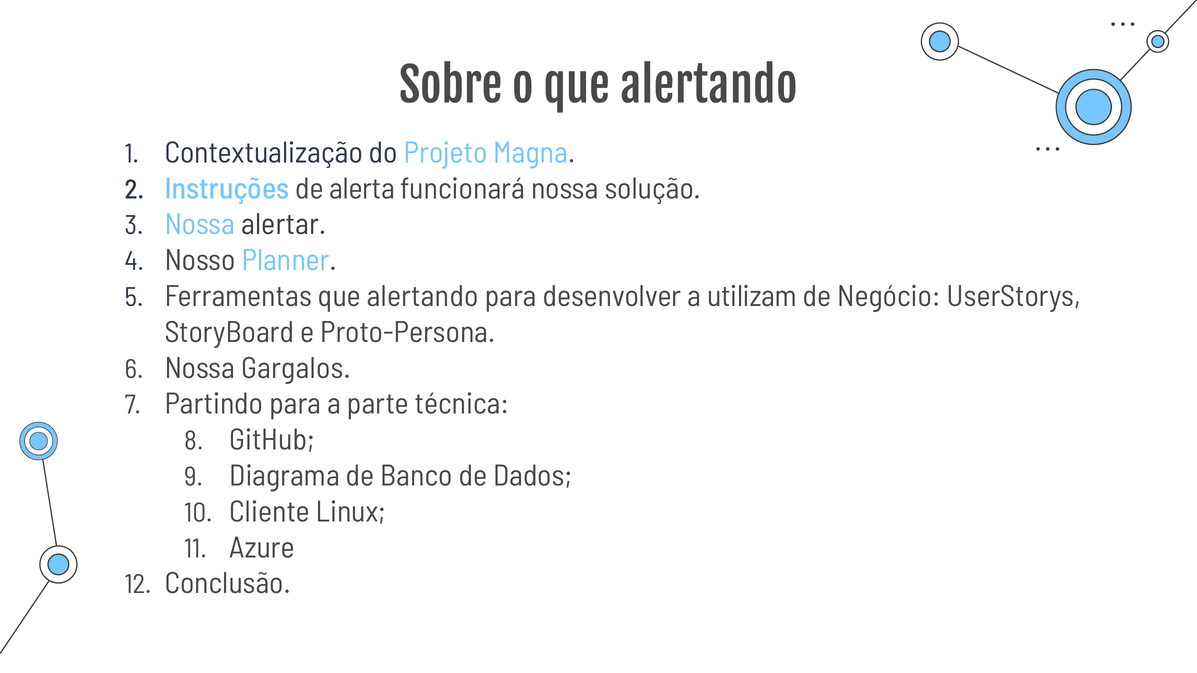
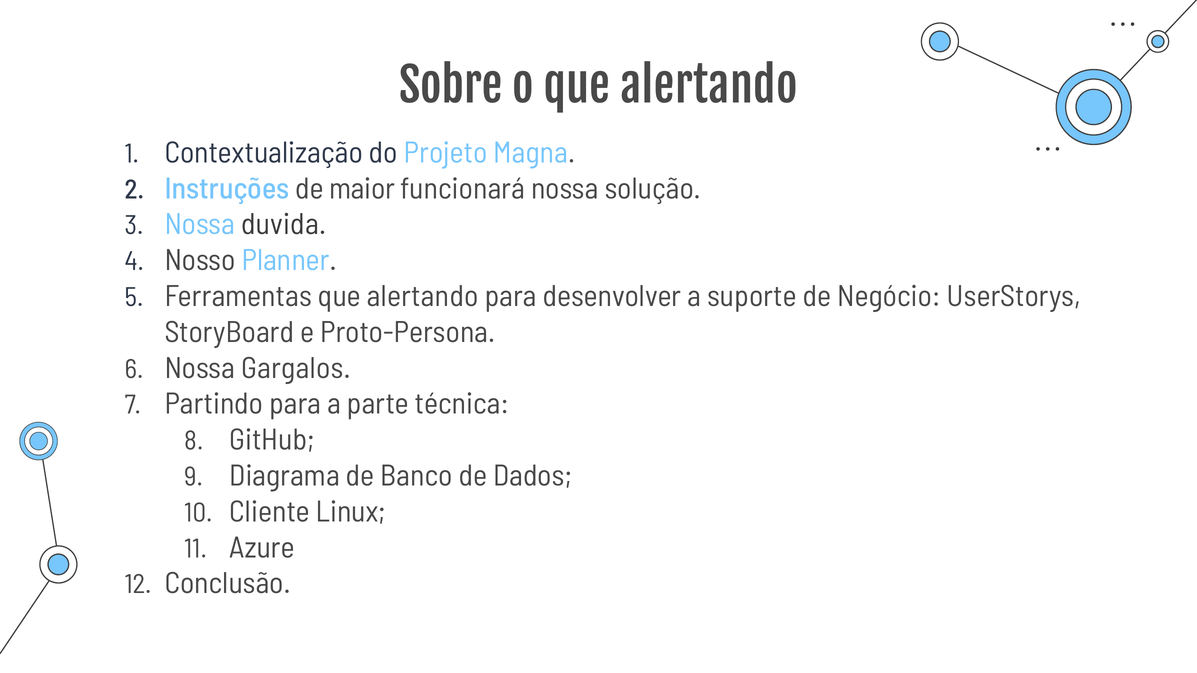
alerta: alerta -> maior
alertar: alertar -> duvida
utilizam: utilizam -> suporte
